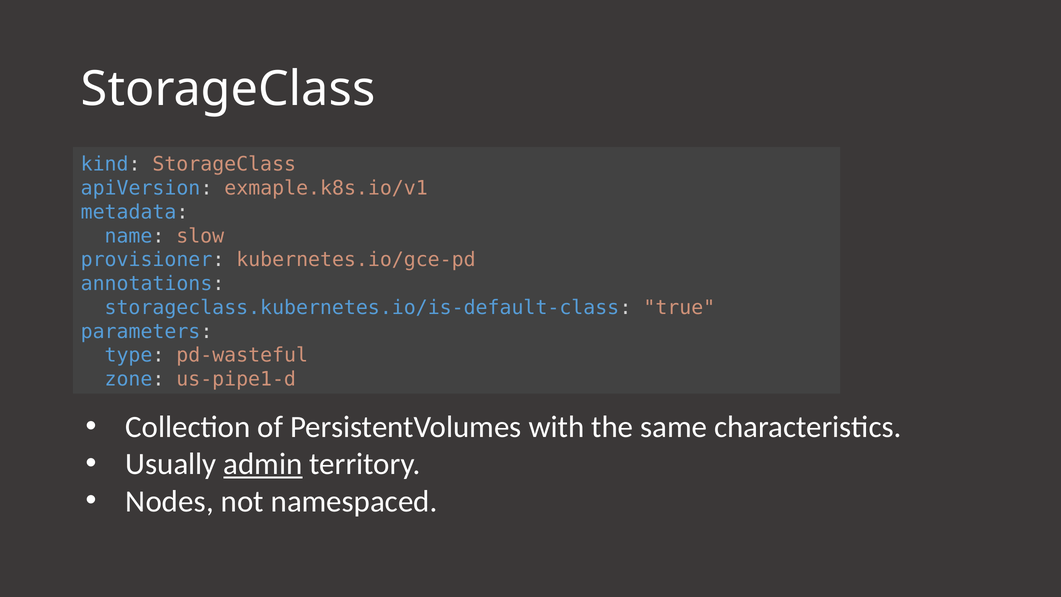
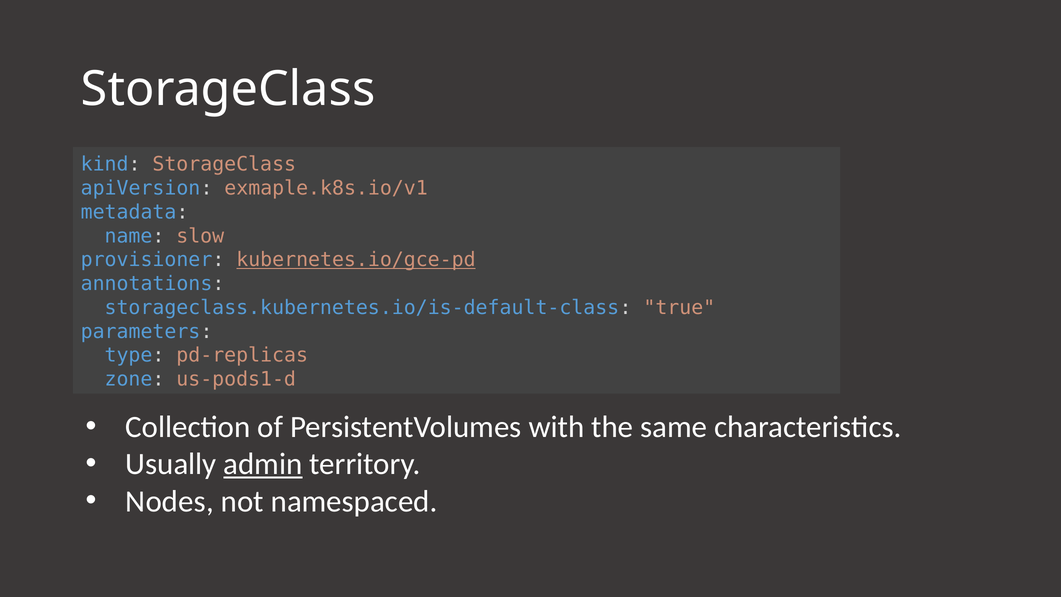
kubernetes.io/gce-pd underline: none -> present
pd-wasteful: pd-wasteful -> pd-replicas
us-pipe1-d: us-pipe1-d -> us-pods1-d
